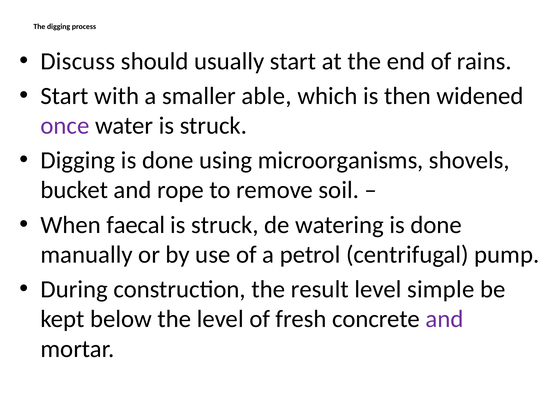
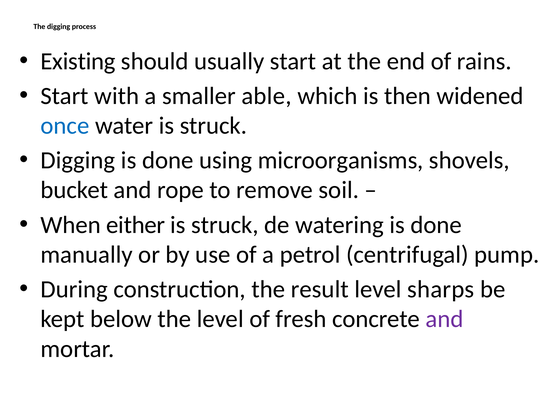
Discuss: Discuss -> Existing
once colour: purple -> blue
faecal: faecal -> either
simple: simple -> sharps
